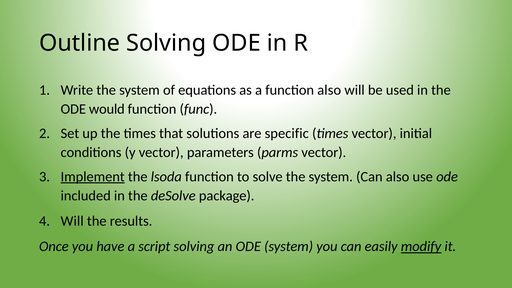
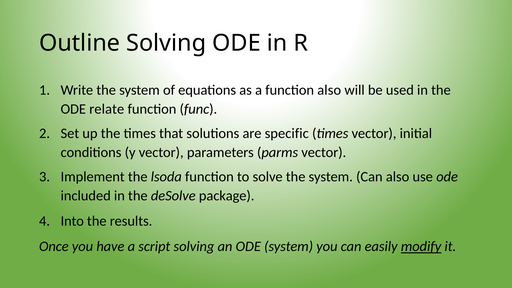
would: would -> relate
Implement underline: present -> none
Will at (72, 221): Will -> Into
